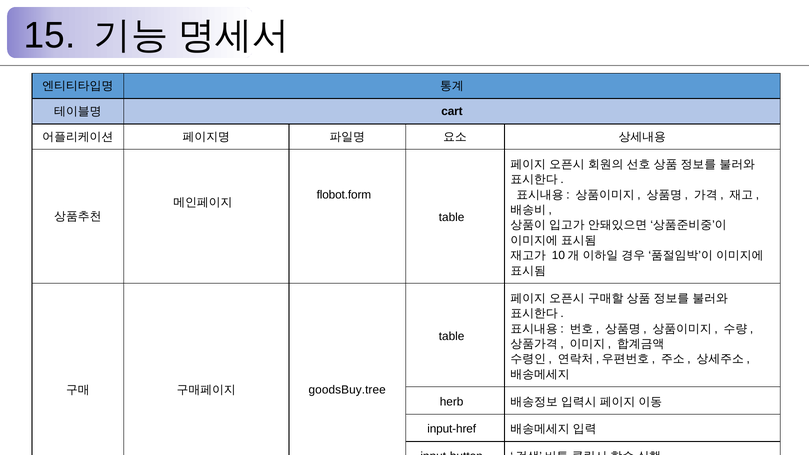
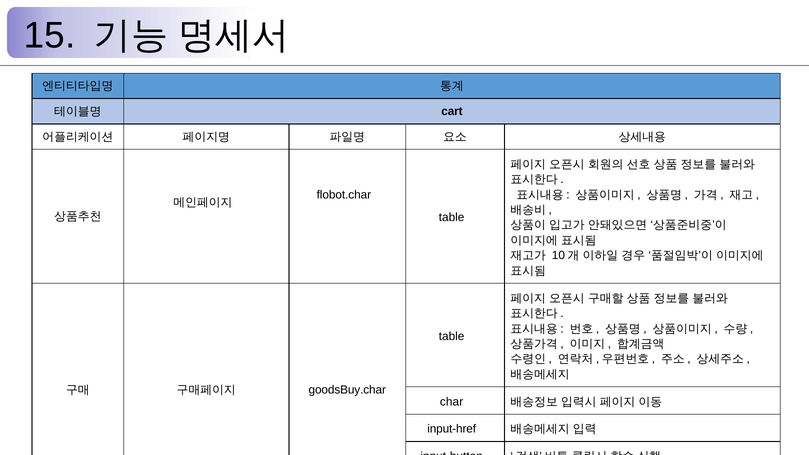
flobot.form: flobot.form -> flobot.char
goodsBuy.tree: goodsBuy.tree -> goodsBuy.char
herb: herb -> char
